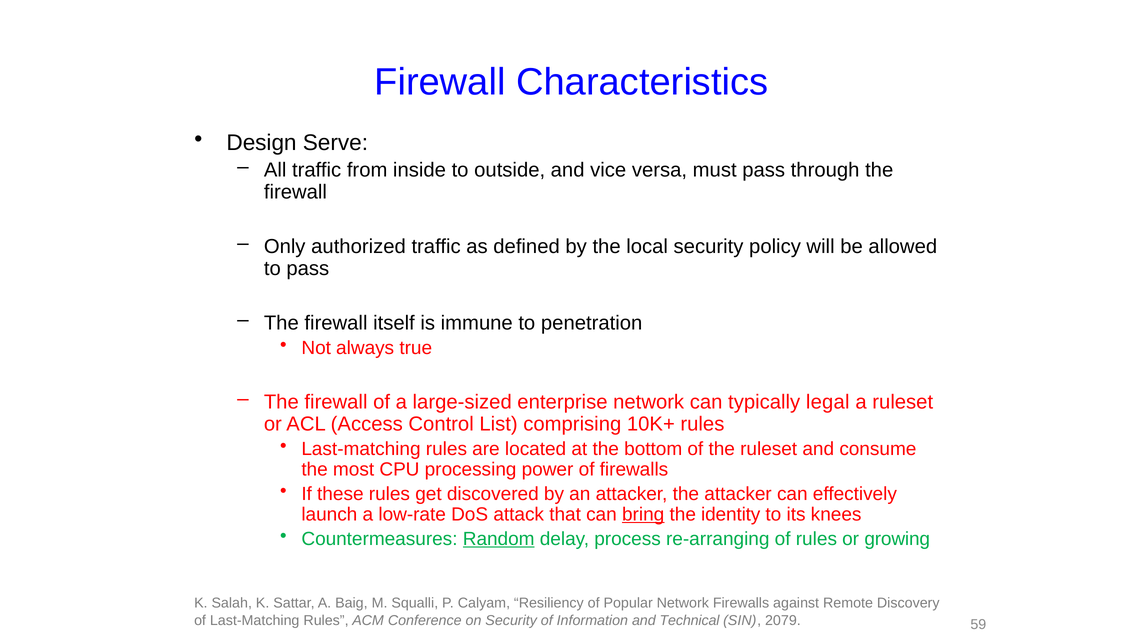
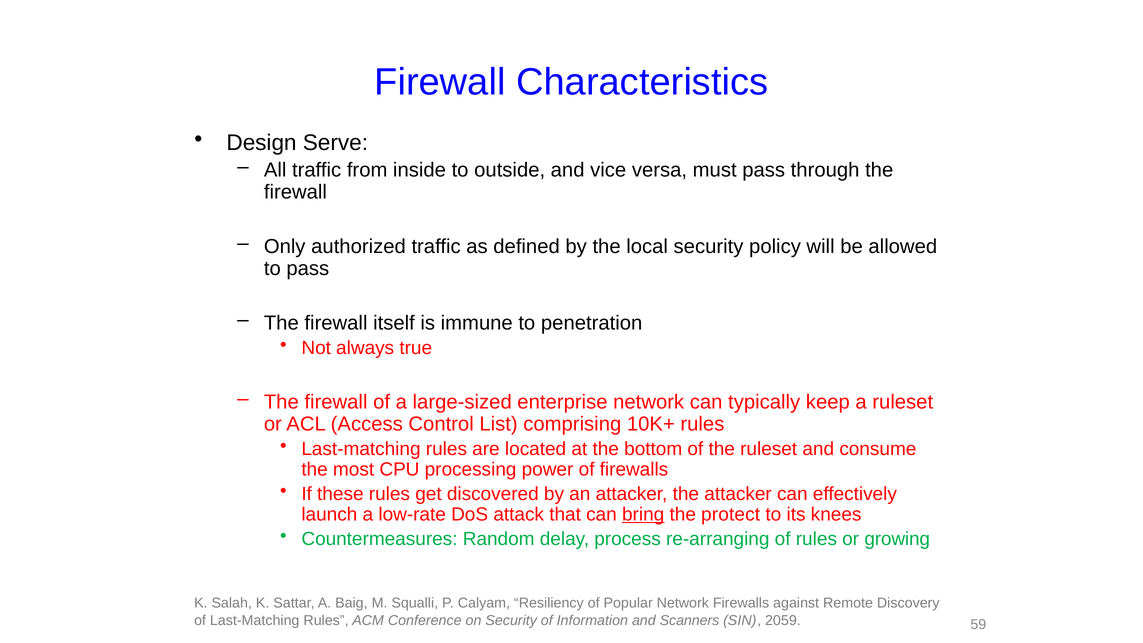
legal: legal -> keep
identity: identity -> protect
Random underline: present -> none
Technical: Technical -> Scanners
2079: 2079 -> 2059
